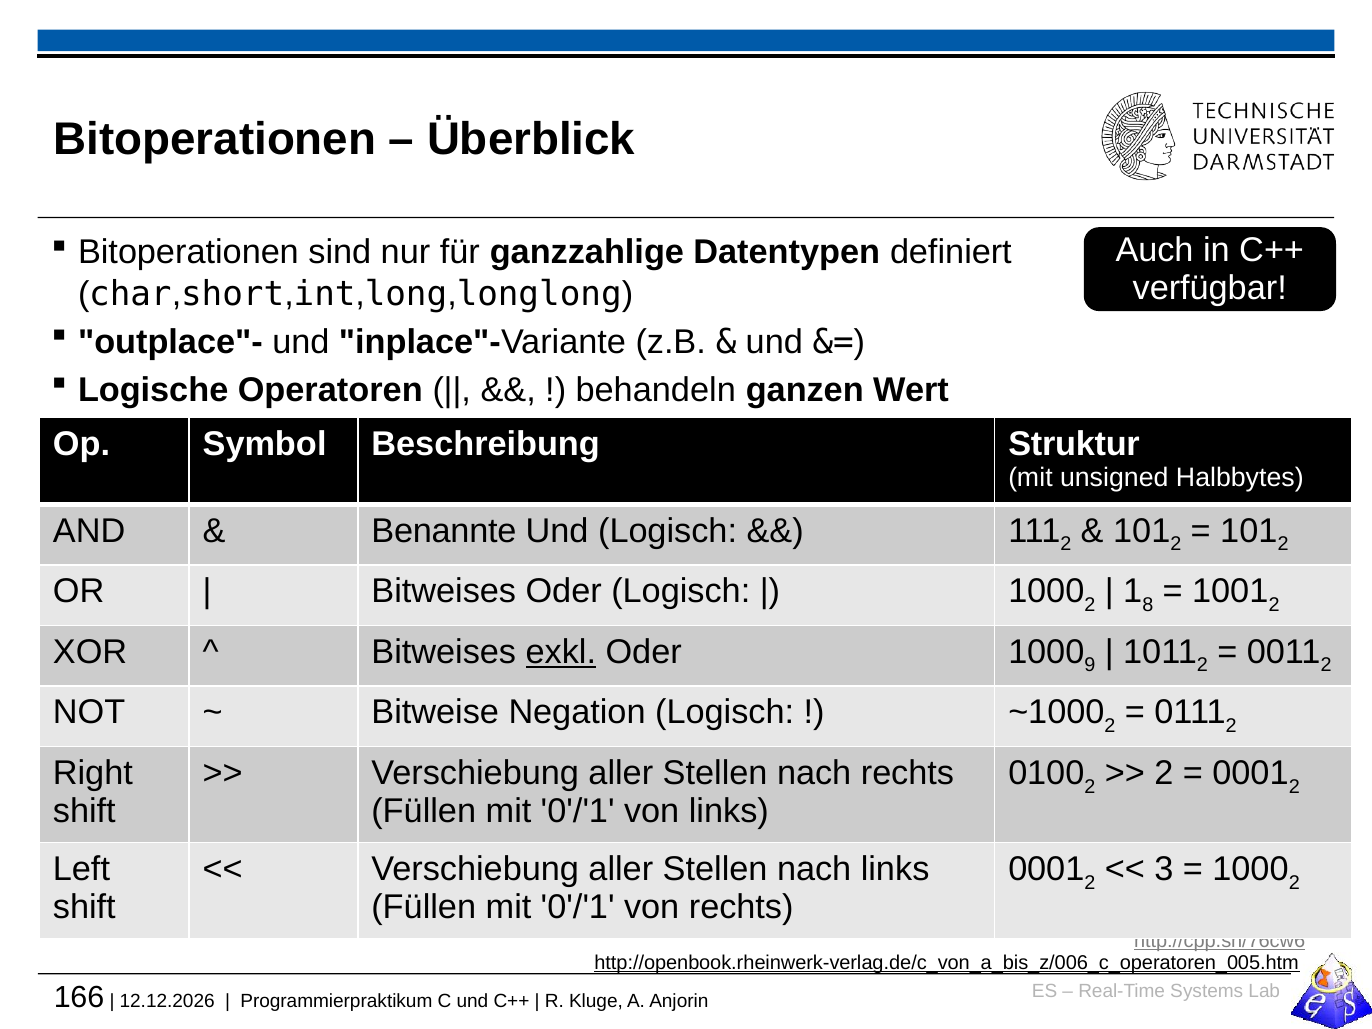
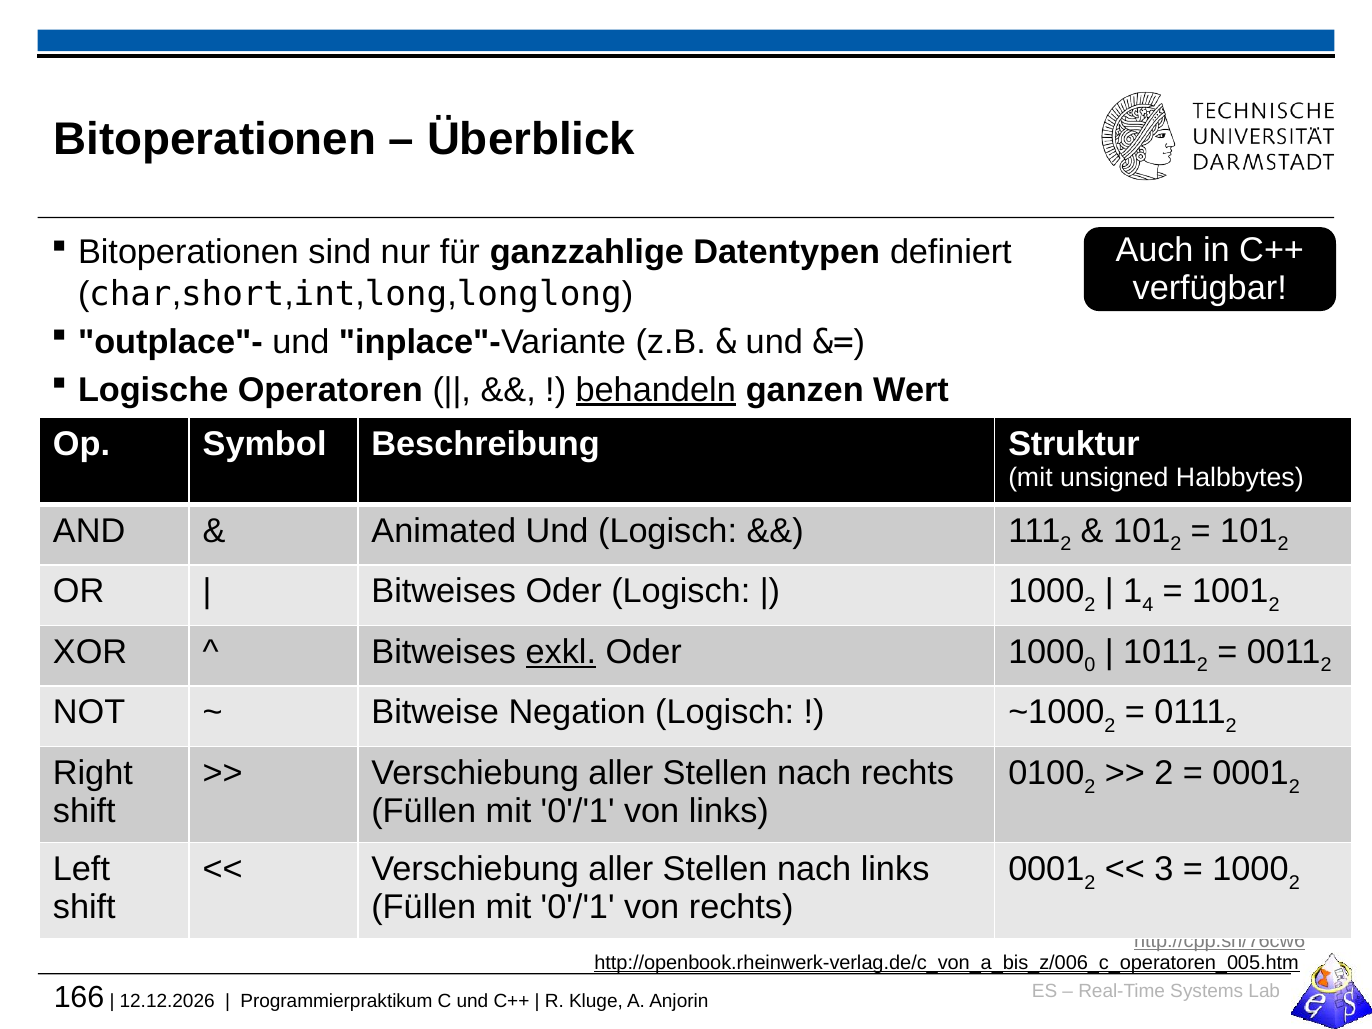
behandeln underline: none -> present
Benannte: Benannte -> Animated
8: 8 -> 4
9: 9 -> 0
